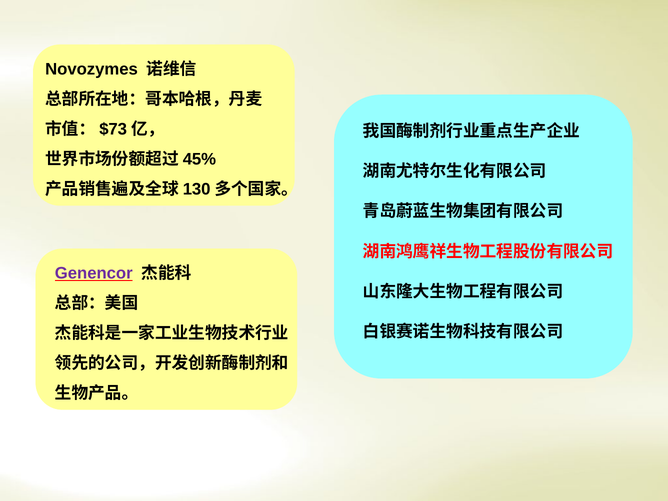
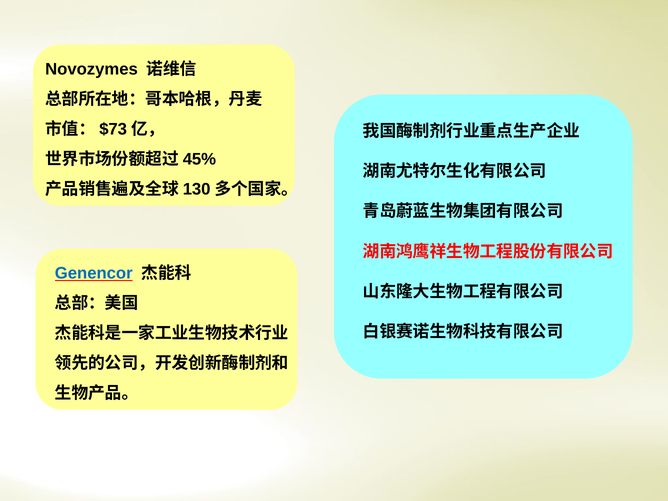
Genencor colour: purple -> blue
